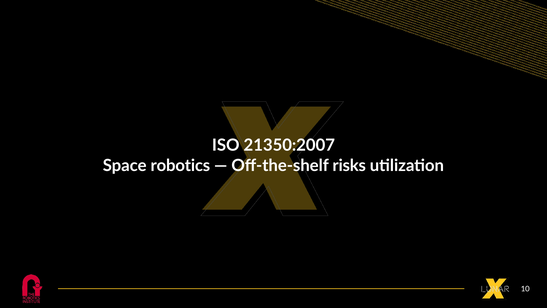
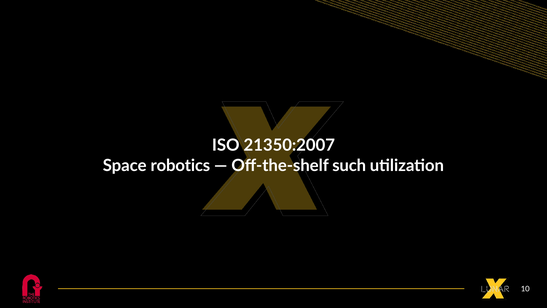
risks: risks -> such
